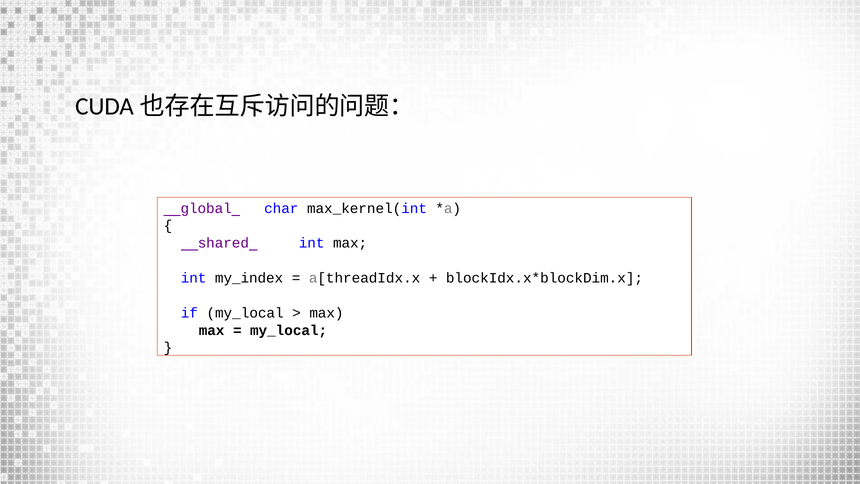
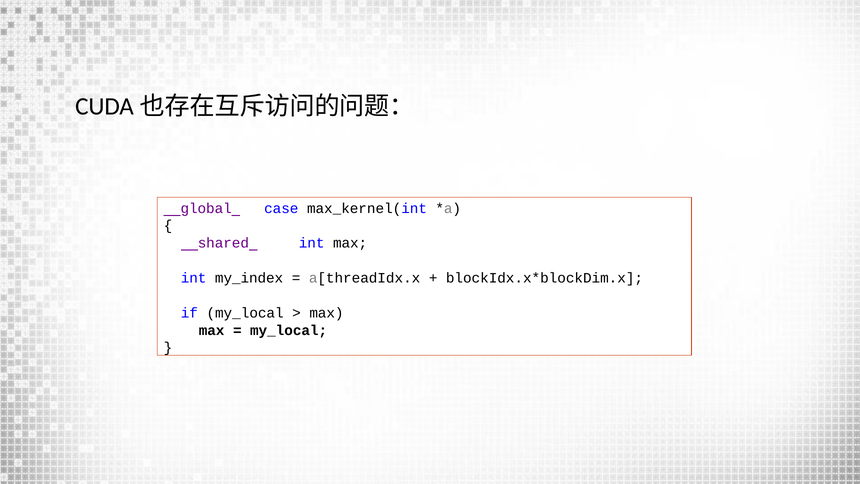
char: char -> case
